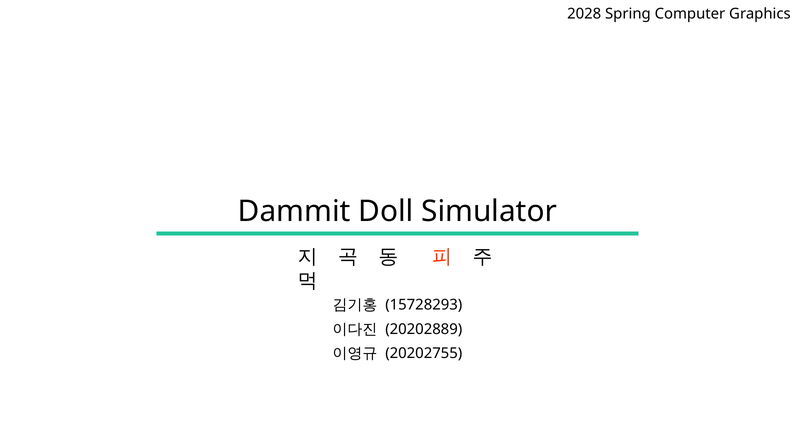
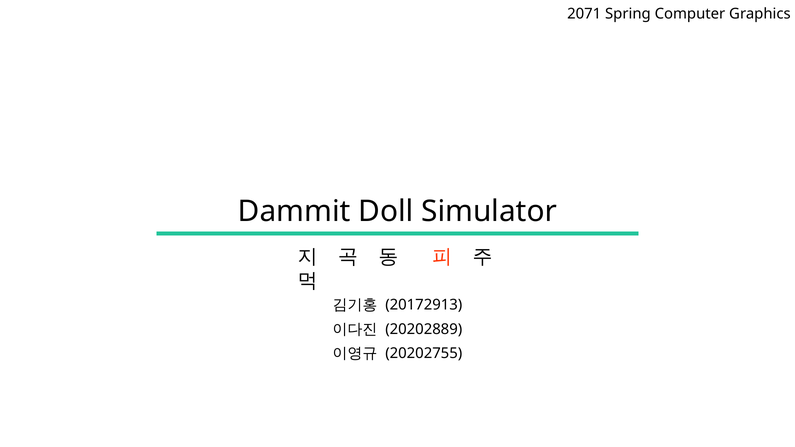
2028: 2028 -> 2071
15728293: 15728293 -> 20172913
